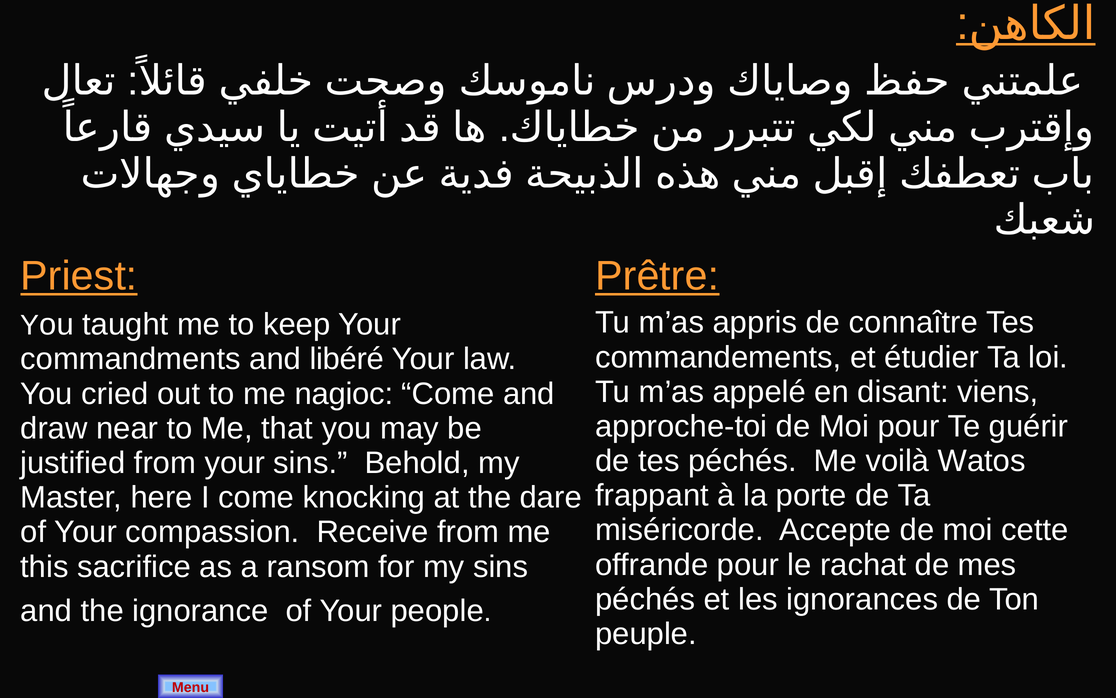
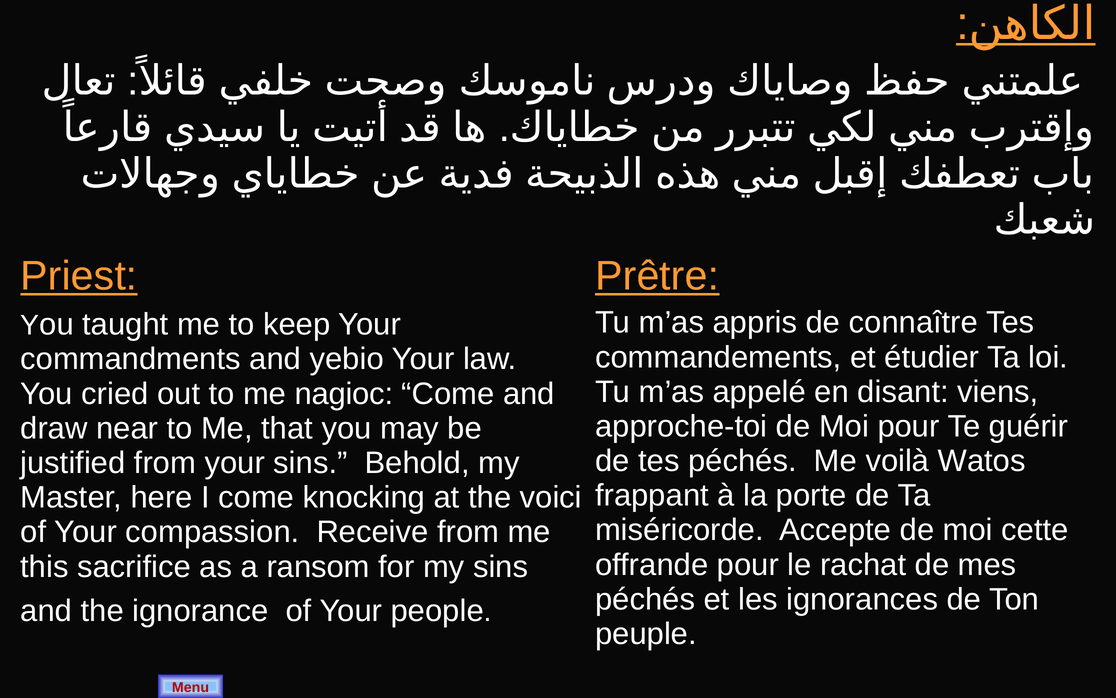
libéré: libéré -> yebio
dare: dare -> voici
